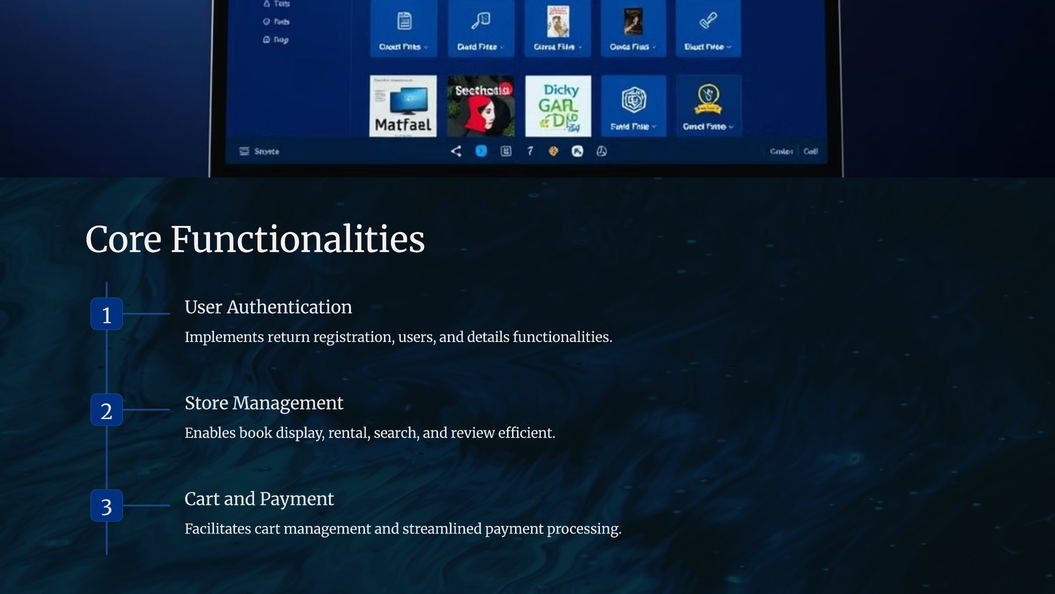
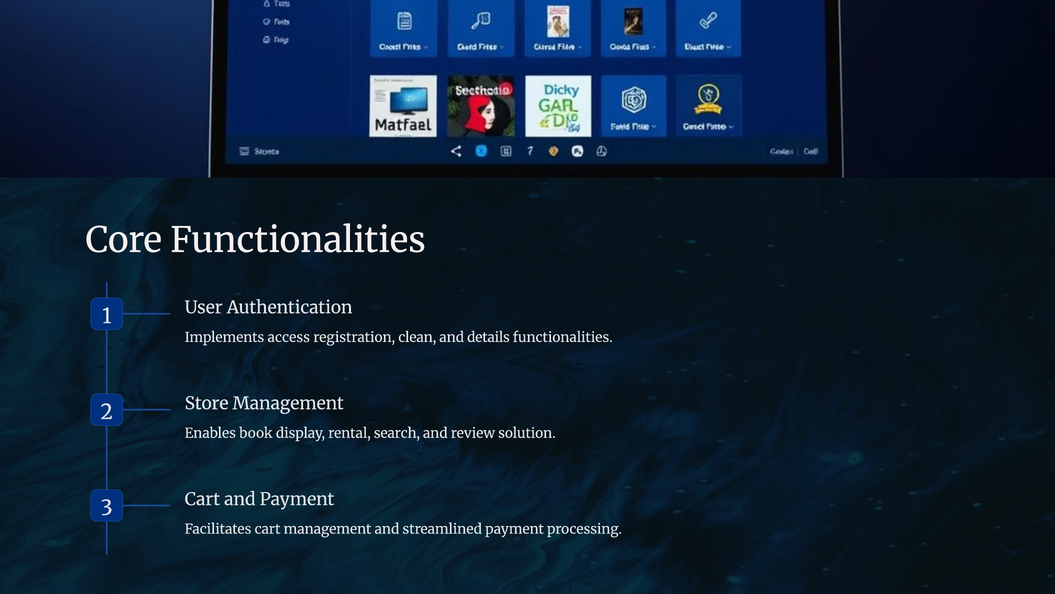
return: return -> access
users: users -> clean
efficient: efficient -> solution
